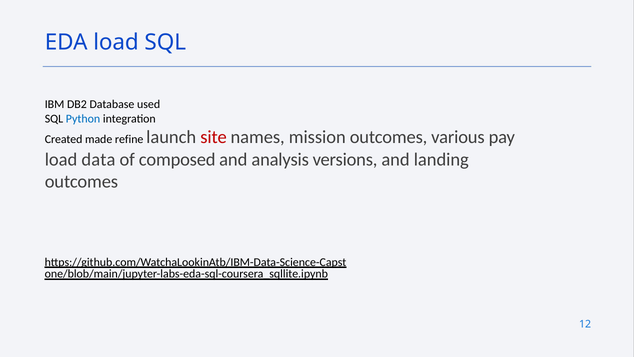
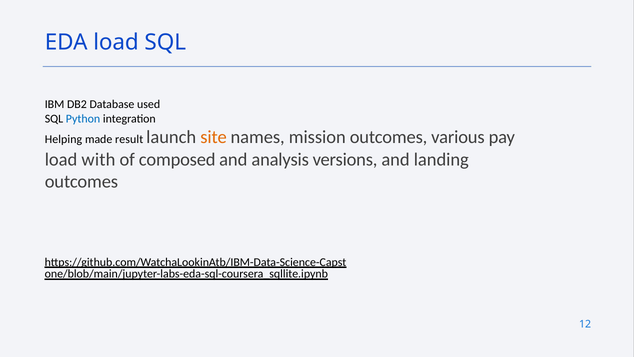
Created: Created -> Helping
refine: refine -> result
site colour: red -> orange
data: data -> with
